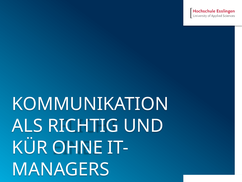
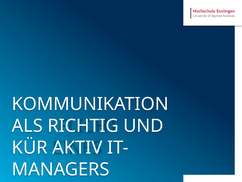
OHNE: OHNE -> AKTIV
